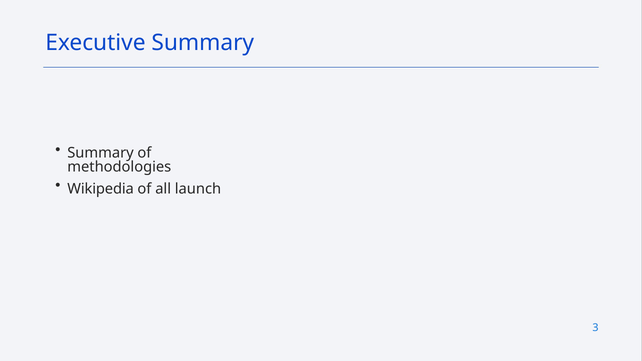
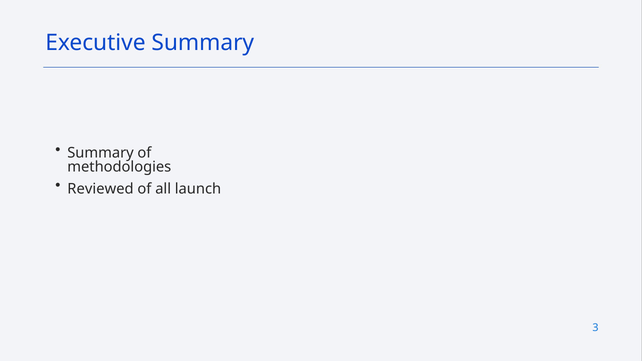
Wikipedia: Wikipedia -> Reviewed
